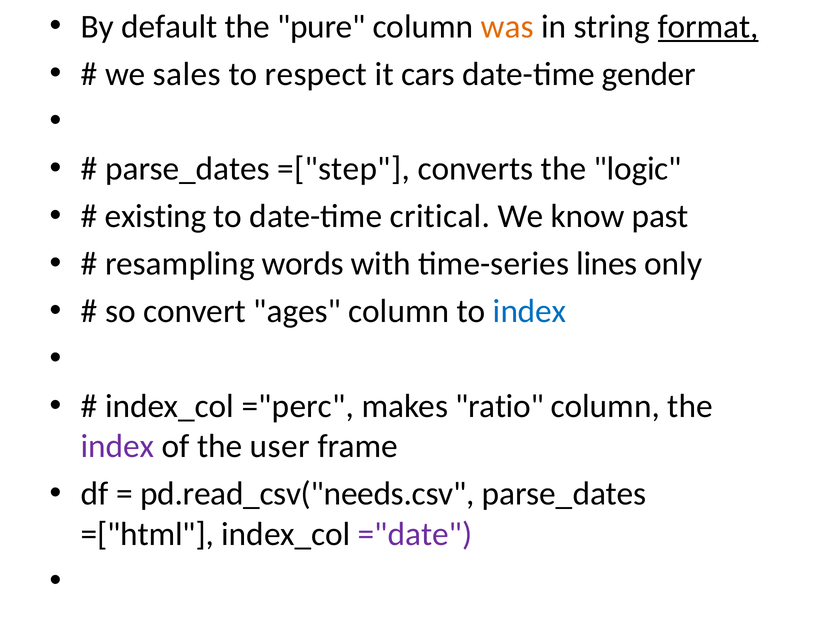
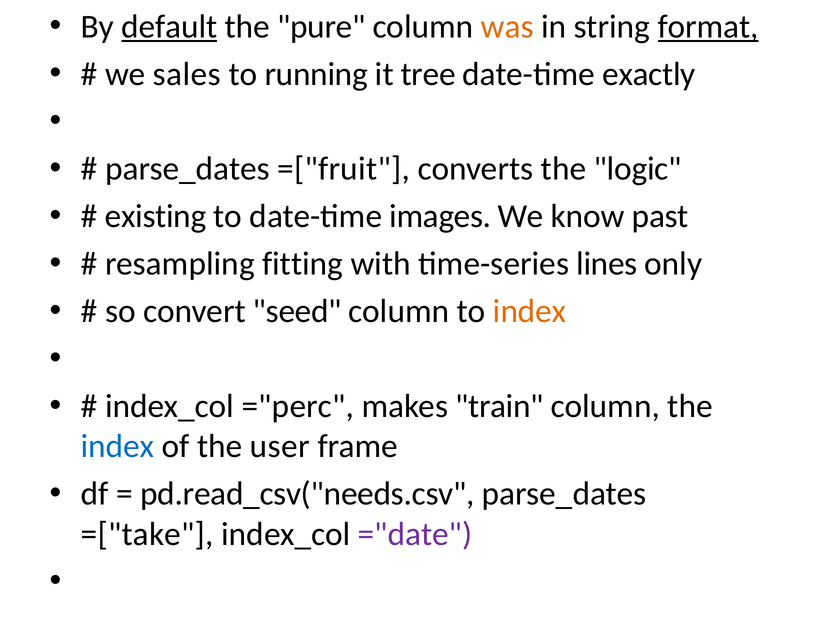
default underline: none -> present
respect: respect -> running
cars: cars -> tree
gender: gender -> exactly
=["step: =["step -> =["fruit
critical: critical -> images
words: words -> fitting
ages: ages -> seed
index at (530, 311) colour: blue -> orange
ratio: ratio -> train
index at (118, 446) colour: purple -> blue
=["html: =["html -> =["take
